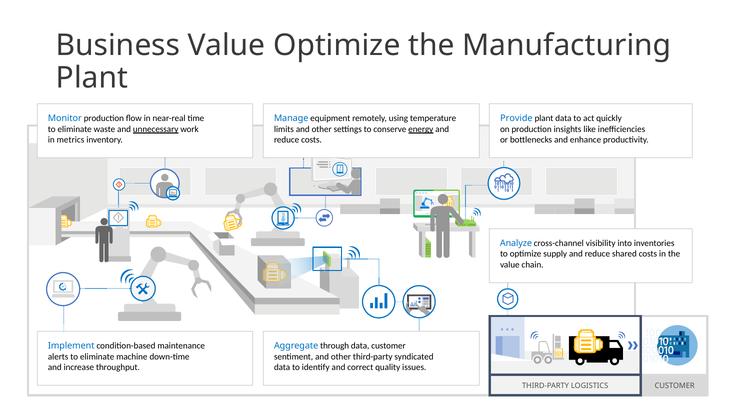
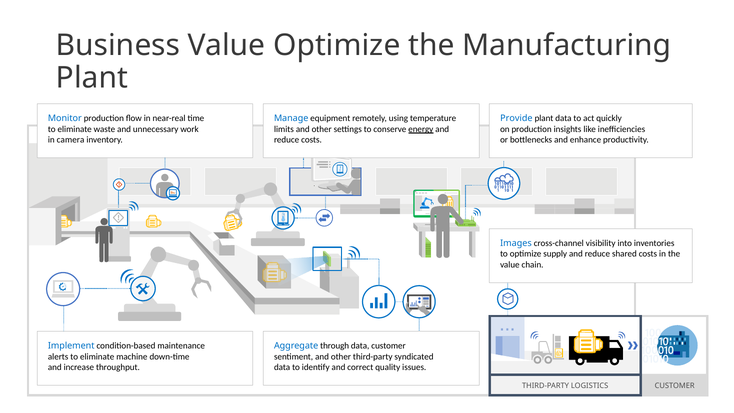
unnecessary underline: present -> none
metrics: metrics -> camera
Analyze: Analyze -> Images
